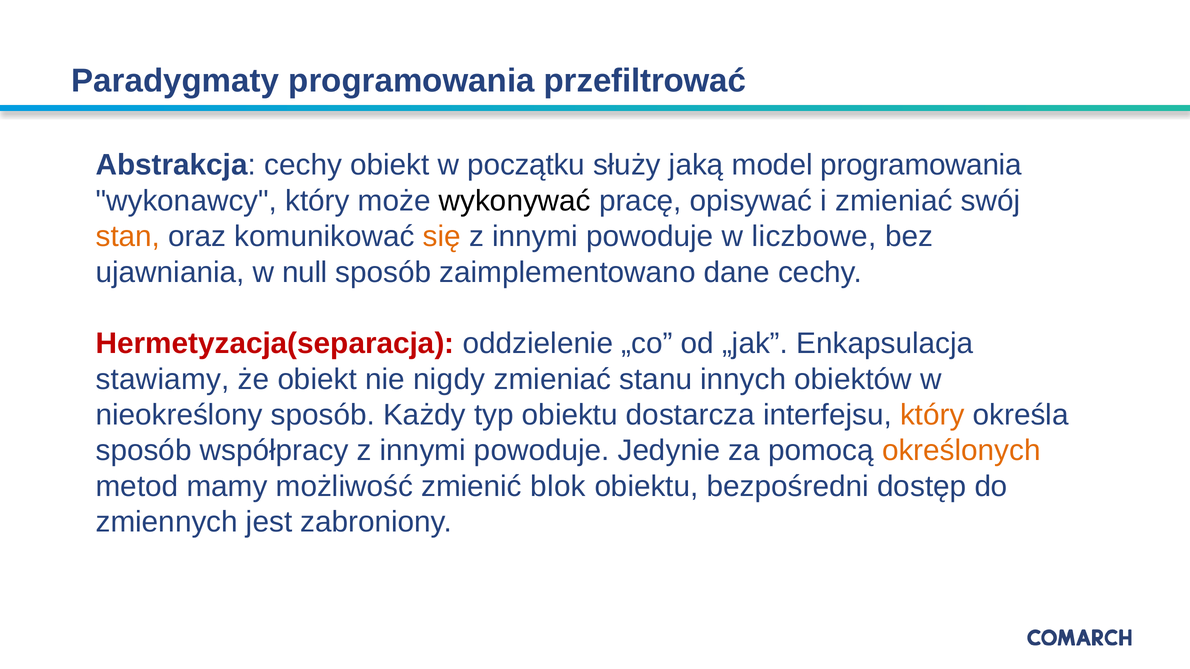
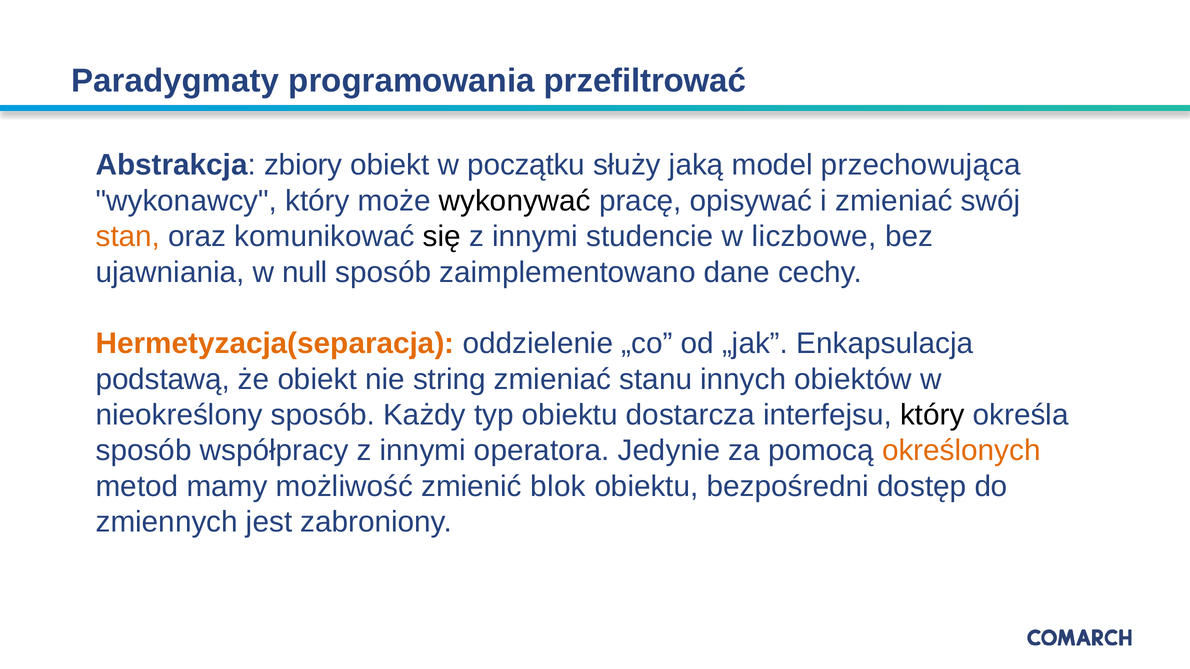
Abstrakcja cechy: cechy -> zbiory
model programowania: programowania -> przechowująca
się colour: orange -> black
powoduje at (650, 237): powoduje -> studencie
Hermetyzacja(separacja colour: red -> orange
stawiamy: stawiamy -> podstawą
nigdy: nigdy -> string
który at (932, 415) colour: orange -> black
współpracy z innymi powoduje: powoduje -> operatora
